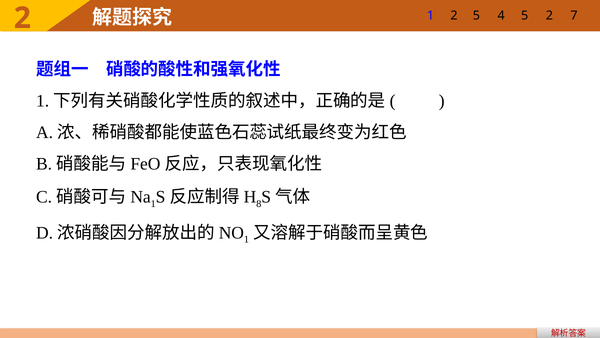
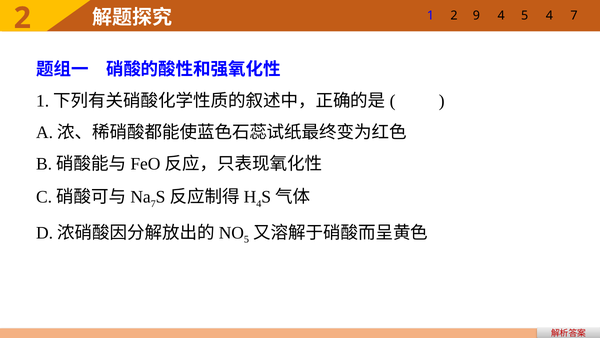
2 5: 5 -> 9
5 2: 2 -> 4
1 at (153, 204): 1 -> 7
8 at (259, 204): 8 -> 4
1 at (246, 239): 1 -> 5
